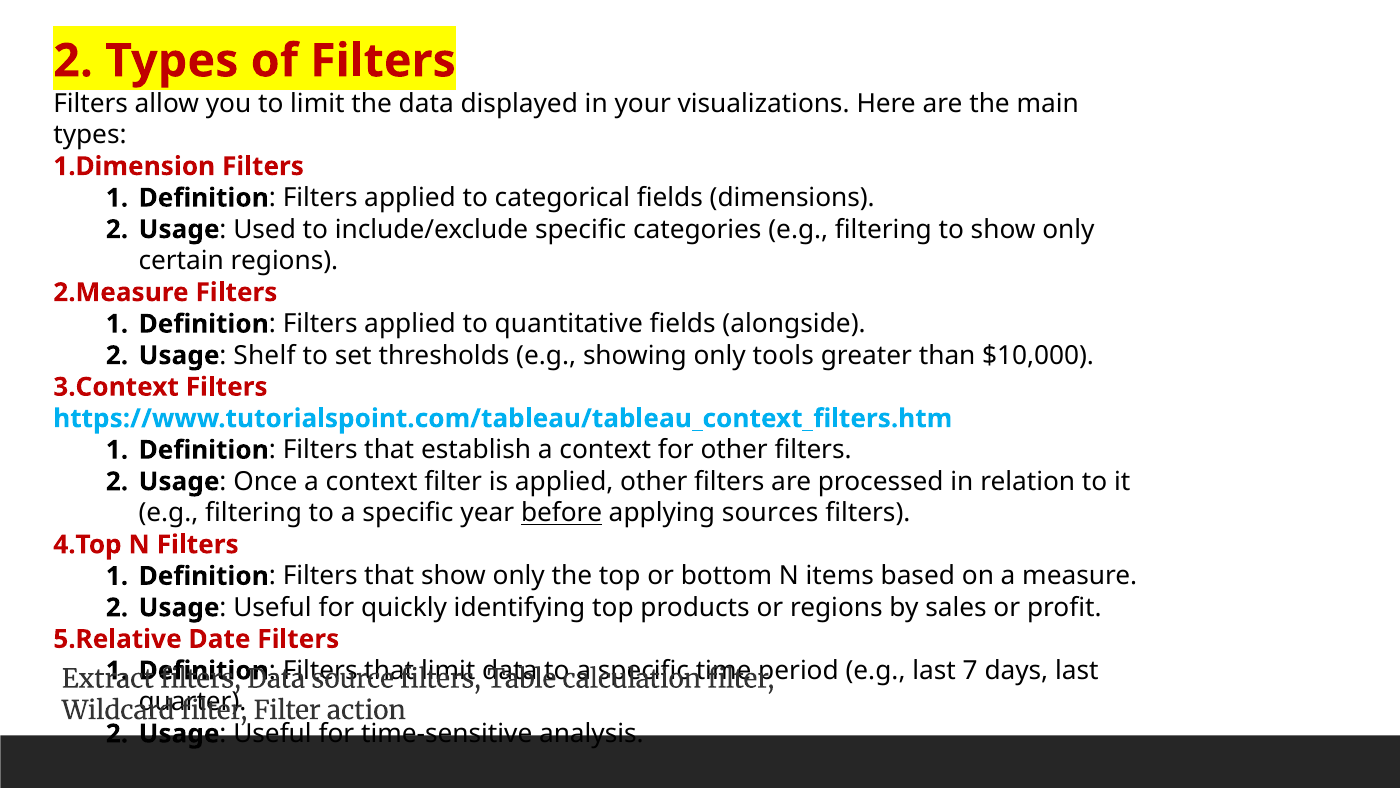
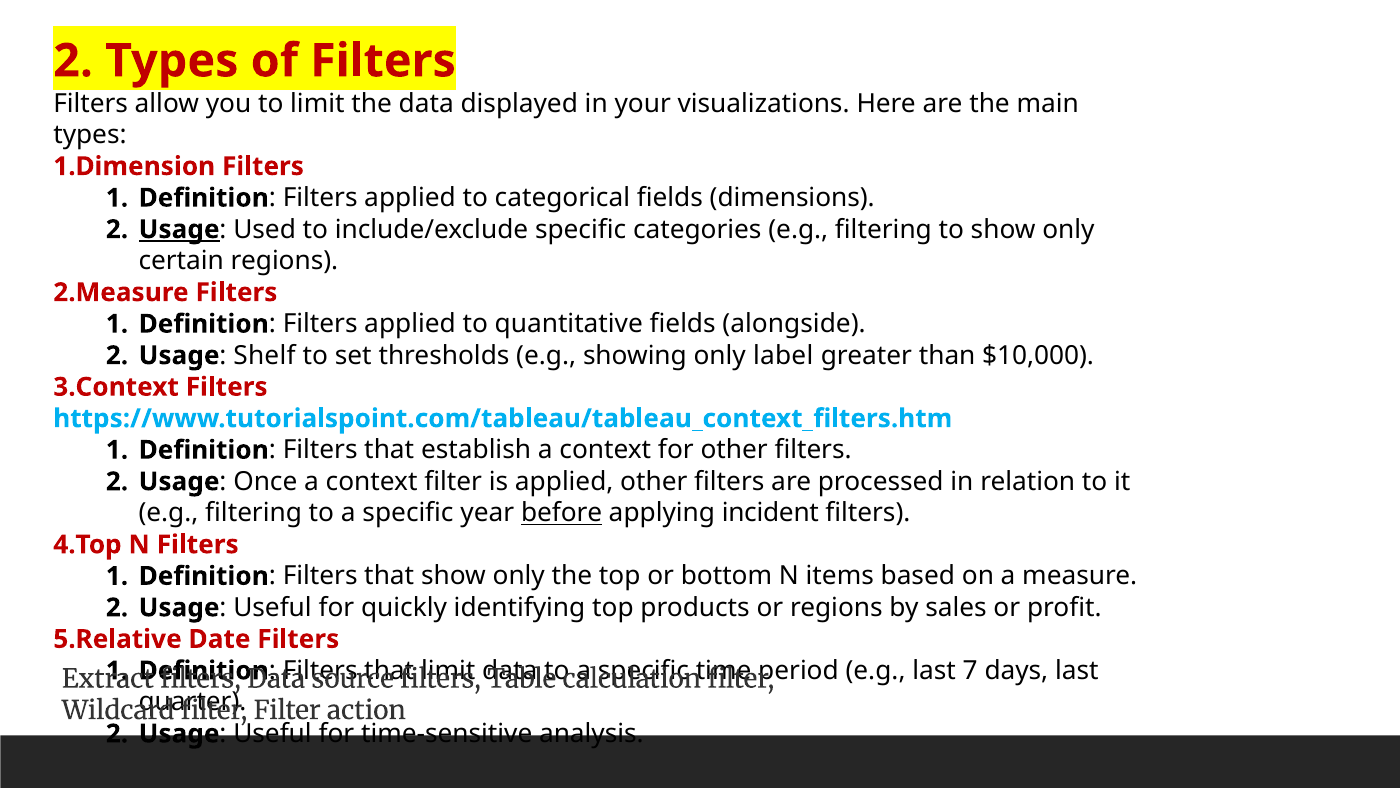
Usage at (179, 229) underline: none -> present
tools: tools -> label
sources: sources -> incident
